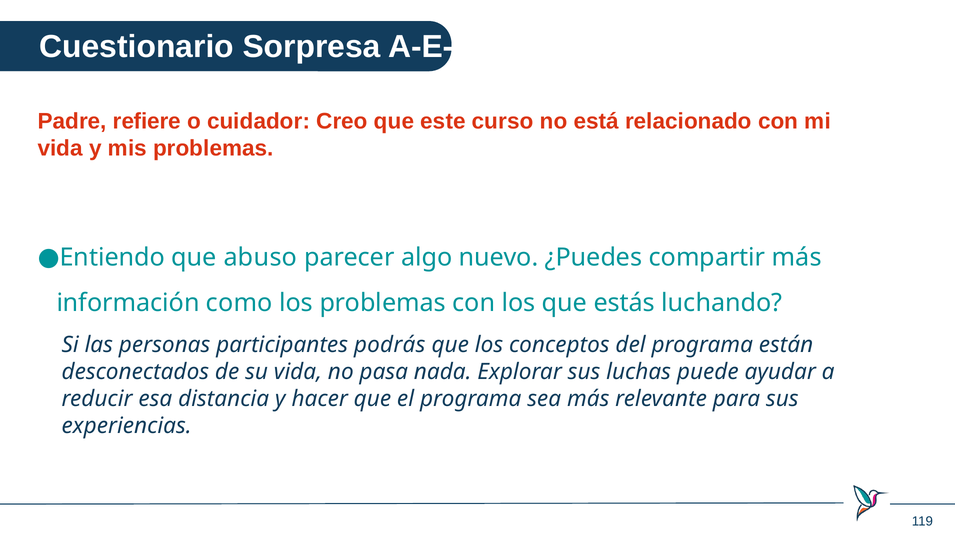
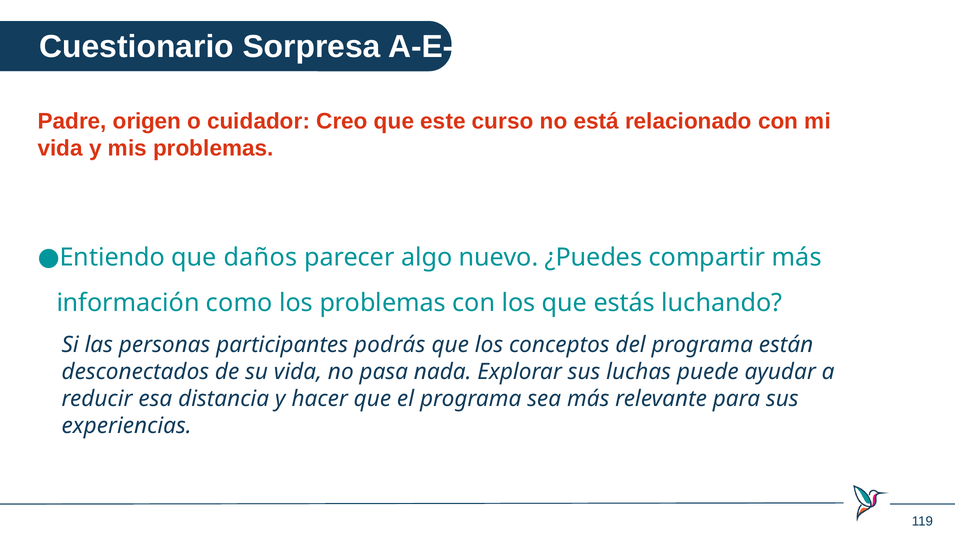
refiere: refiere -> origen
abuso: abuso -> daños
